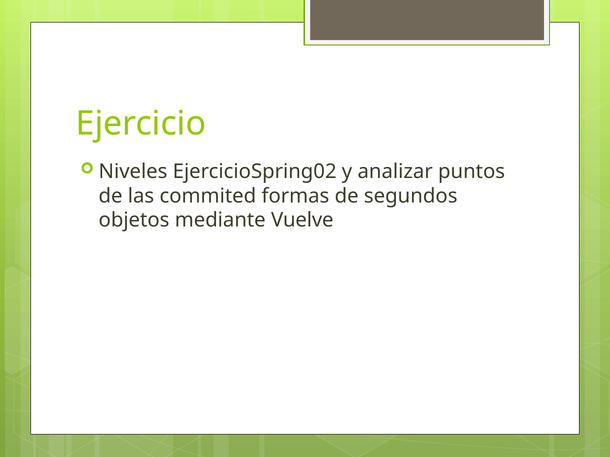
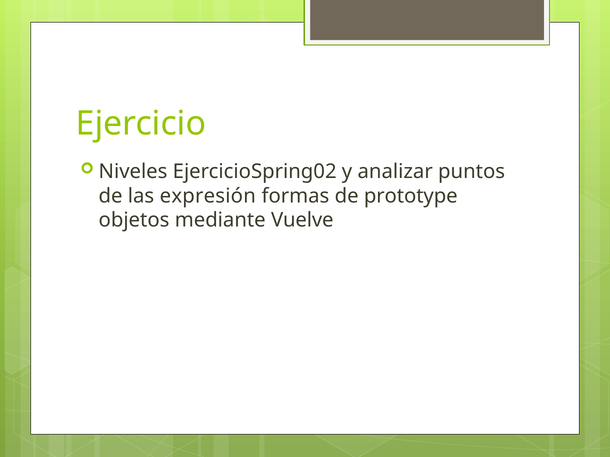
commited: commited -> expresión
segundos: segundos -> prototype
